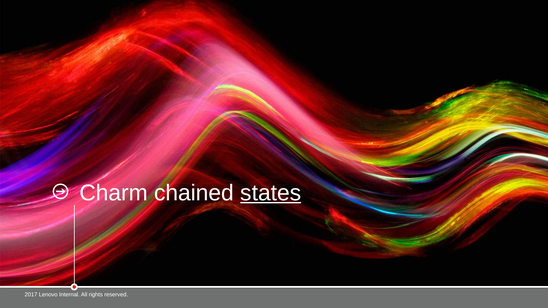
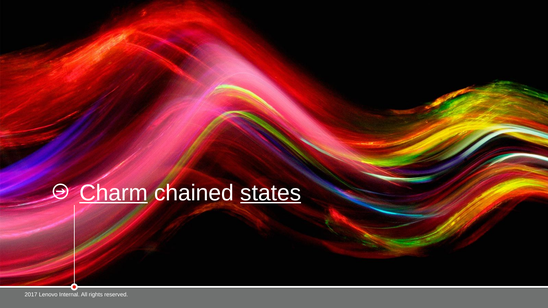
Charm underline: none -> present
